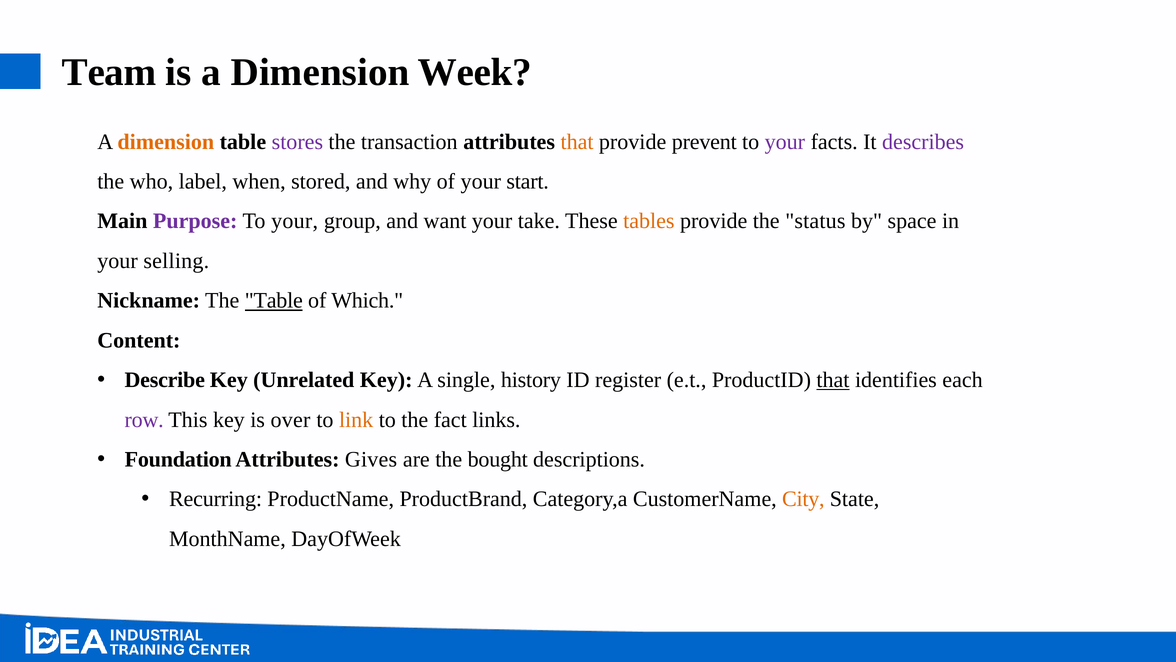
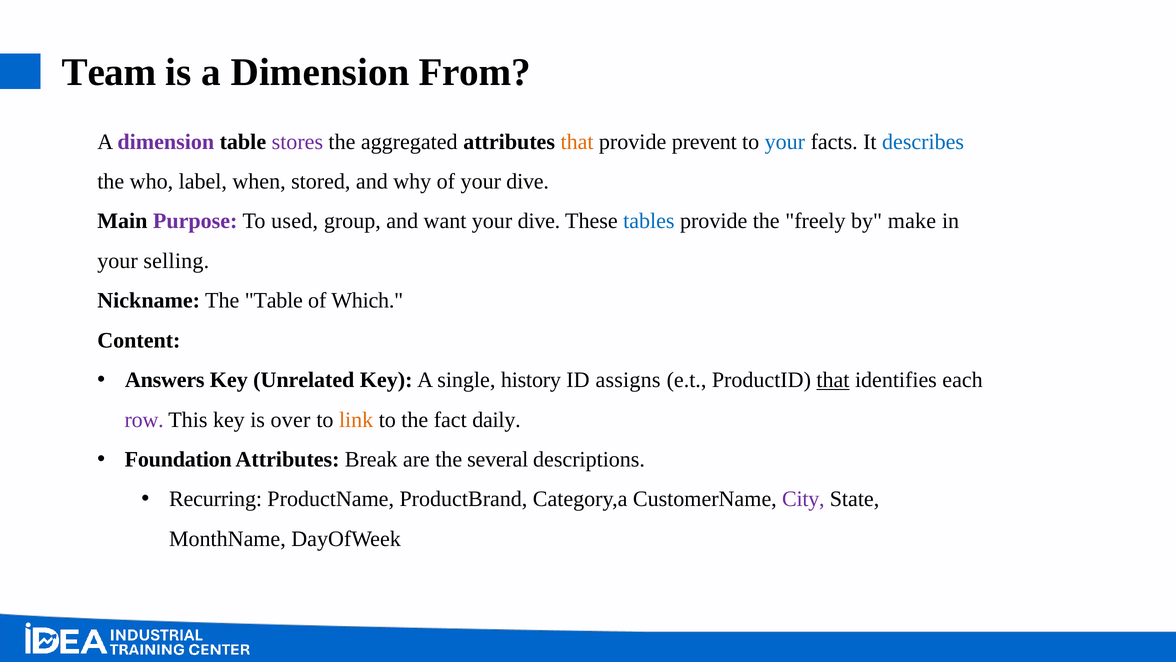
Week: Week -> From
dimension at (166, 142) colour: orange -> purple
transaction: transaction -> aggregated
your at (785, 142) colour: purple -> blue
describes colour: purple -> blue
of your start: start -> dive
your at (295, 221): your -> used
take at (539, 221): take -> dive
tables colour: orange -> blue
status: status -> freely
space: space -> make
Table at (274, 300) underline: present -> none
Describe: Describe -> Answers
register: register -> assigns
links: links -> daily
Gives: Gives -> Break
bought: bought -> several
City colour: orange -> purple
